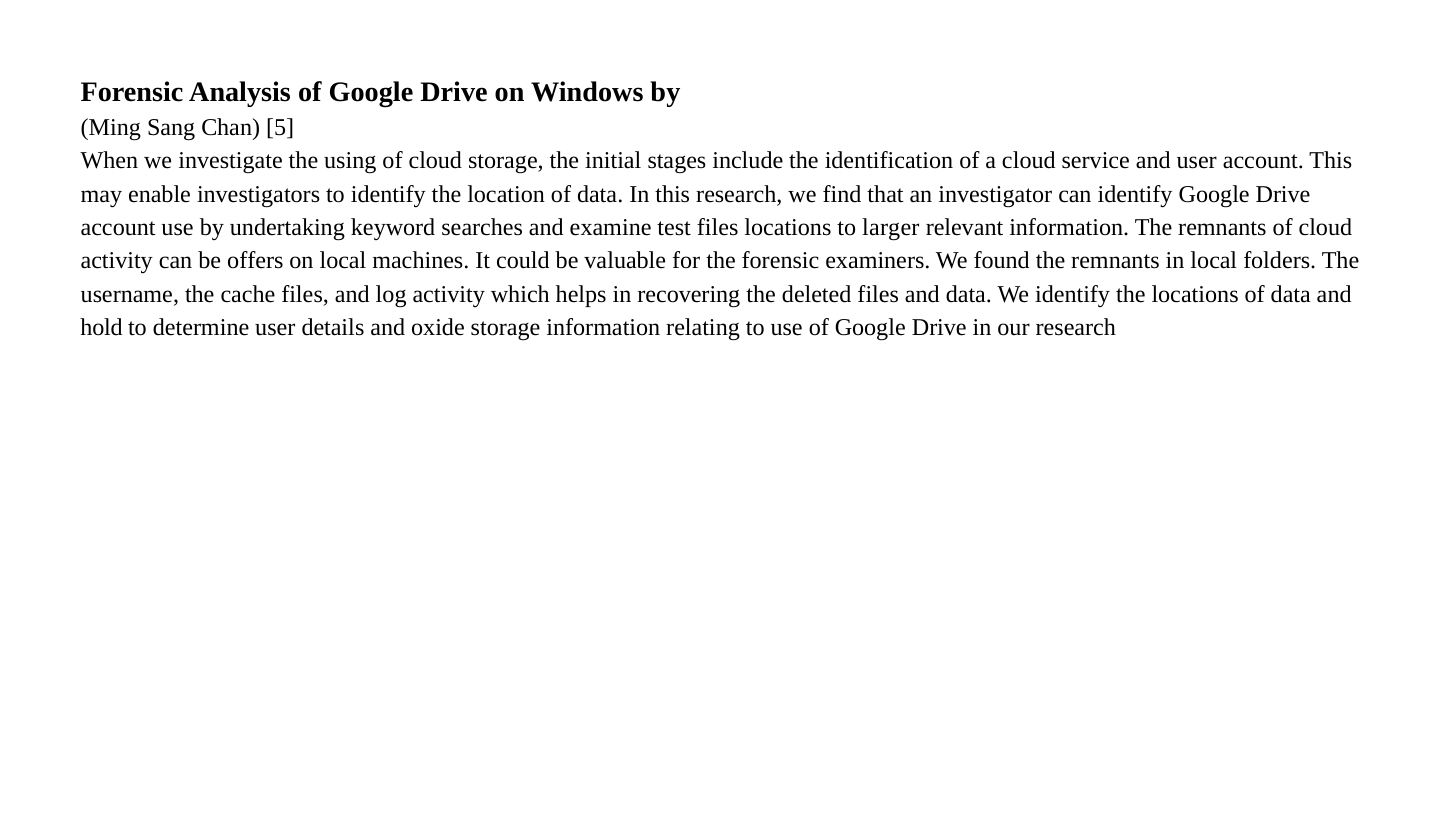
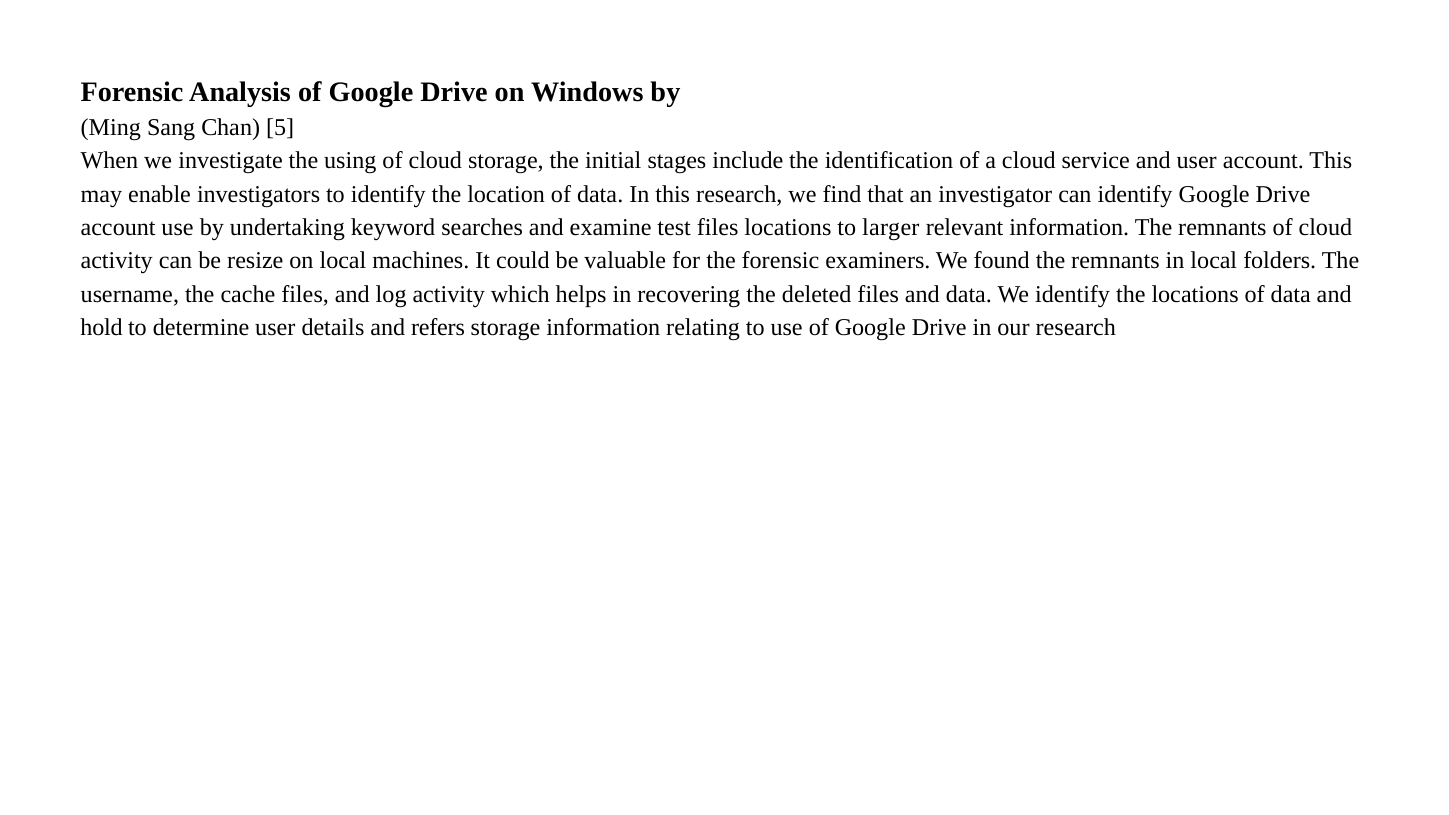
offers: offers -> resize
oxide: oxide -> refers
